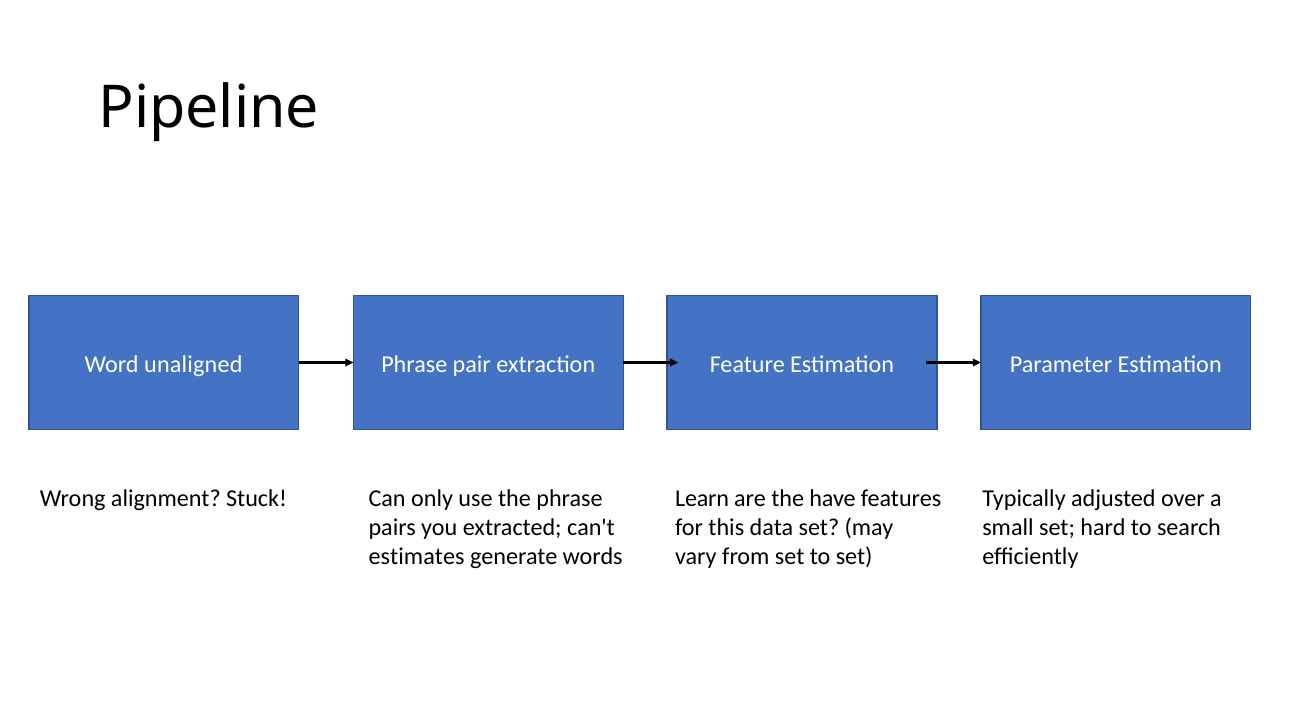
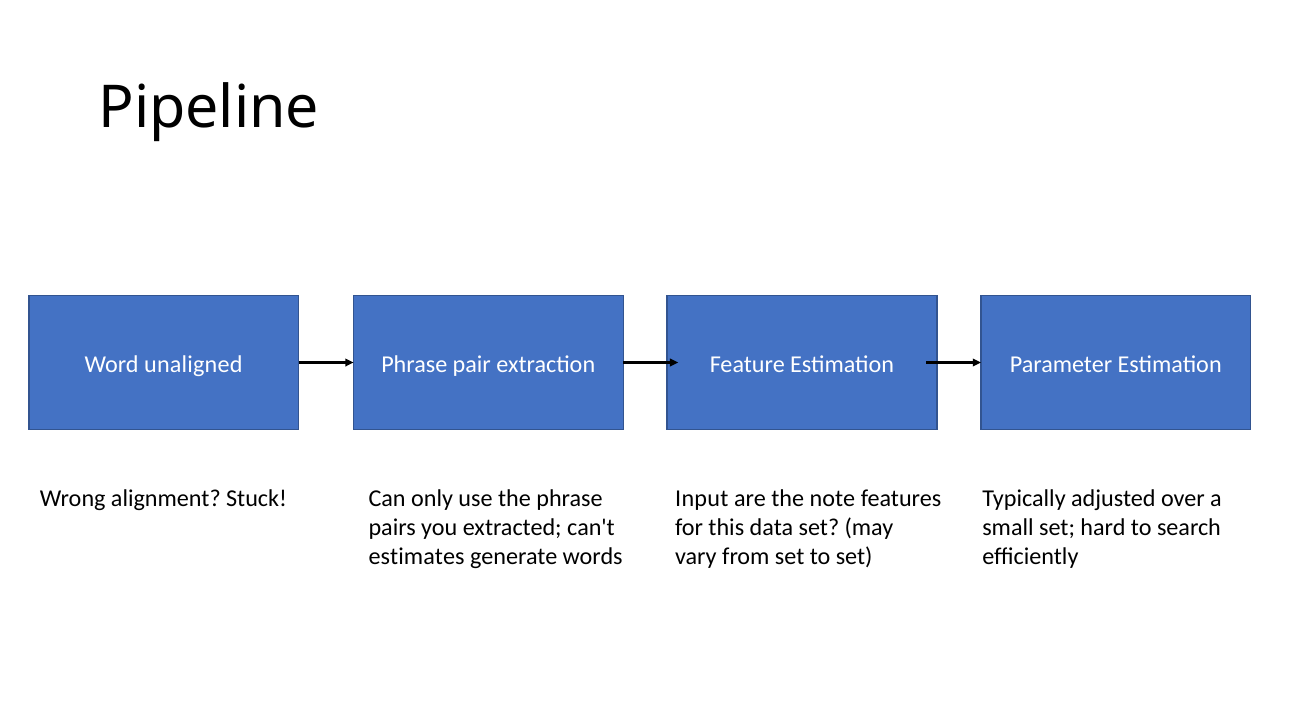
Learn: Learn -> Input
have: have -> note
